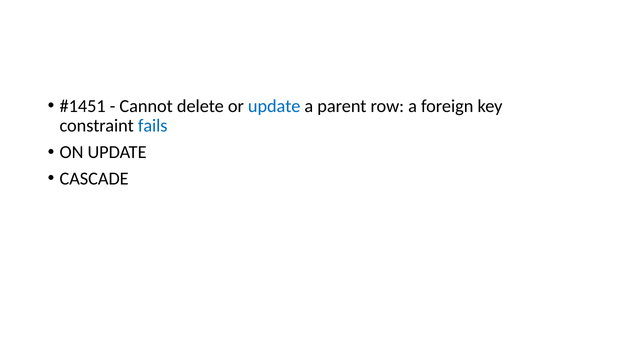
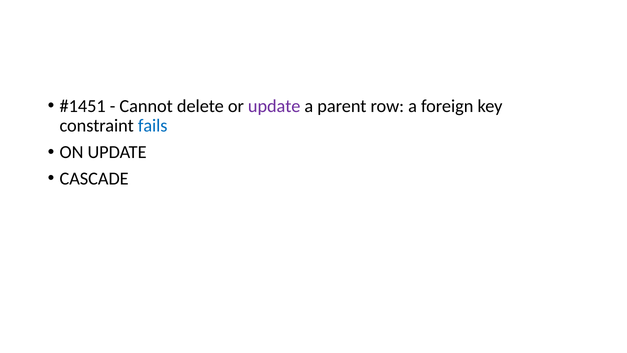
update at (274, 106) colour: blue -> purple
